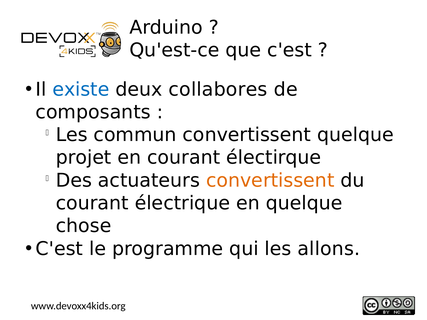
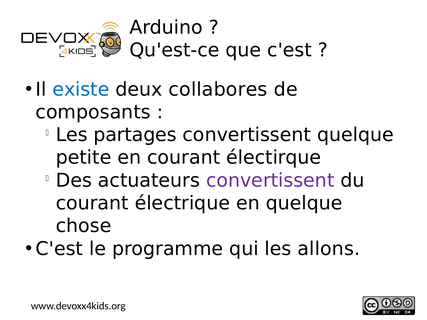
commun: commun -> partages
projet: projet -> petite
convertissent at (270, 181) colour: orange -> purple
